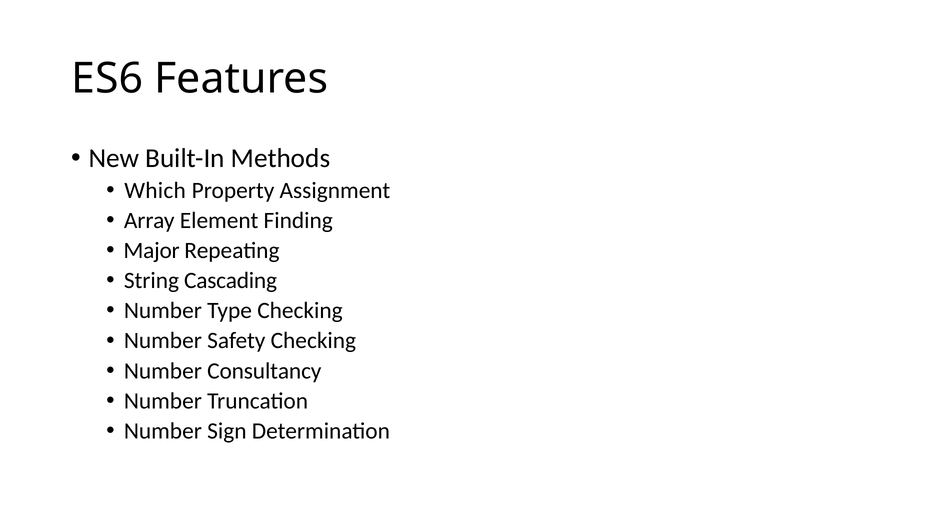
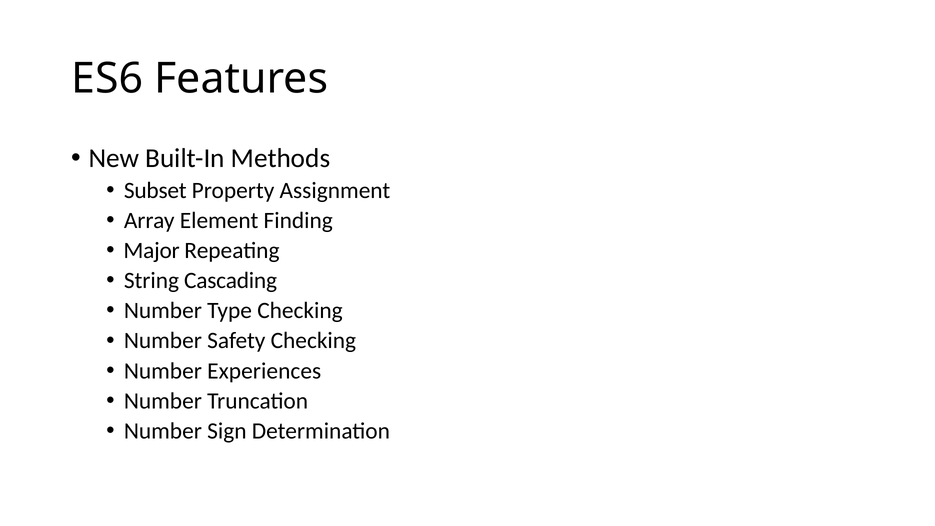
Which: Which -> Subset
Consultancy: Consultancy -> Experiences
